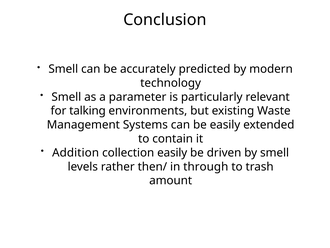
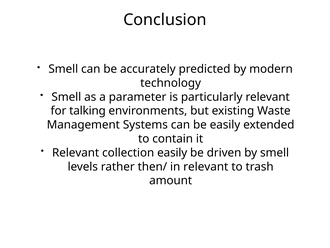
Addition at (76, 152): Addition -> Relevant
in through: through -> relevant
